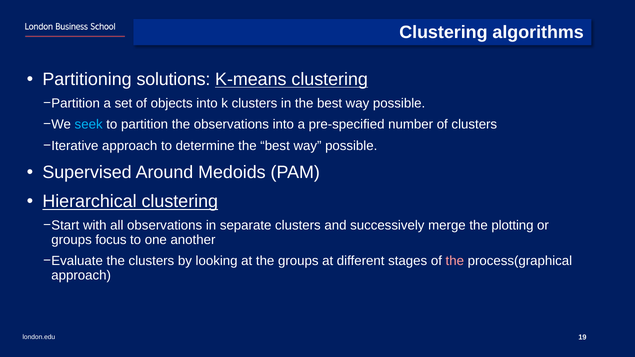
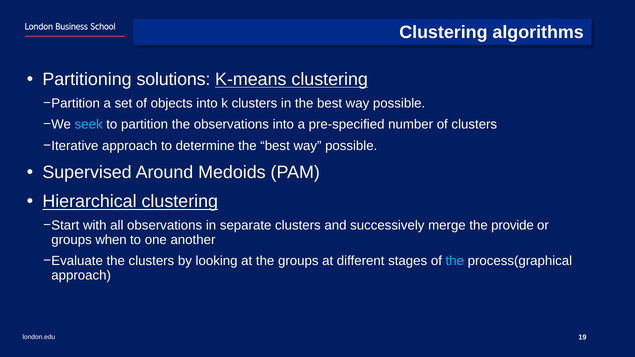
plotting: plotting -> provide
focus: focus -> when
the at (455, 261) colour: pink -> light blue
